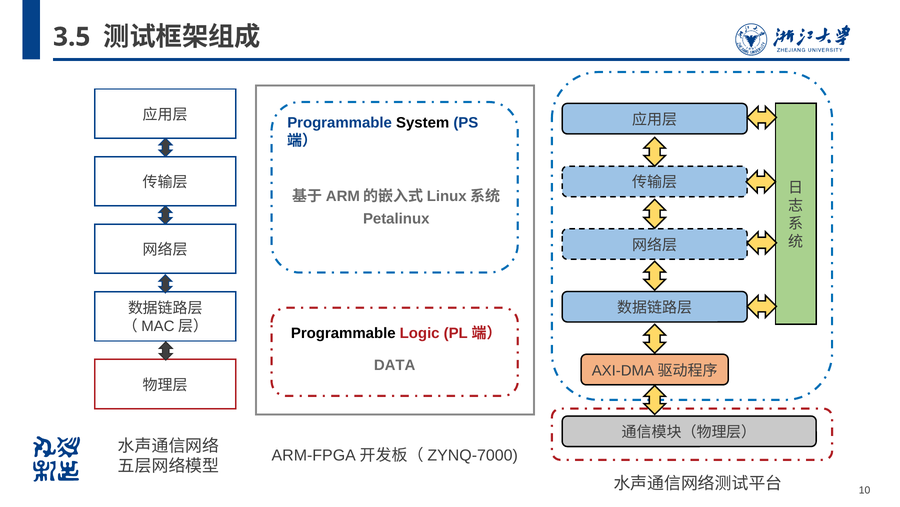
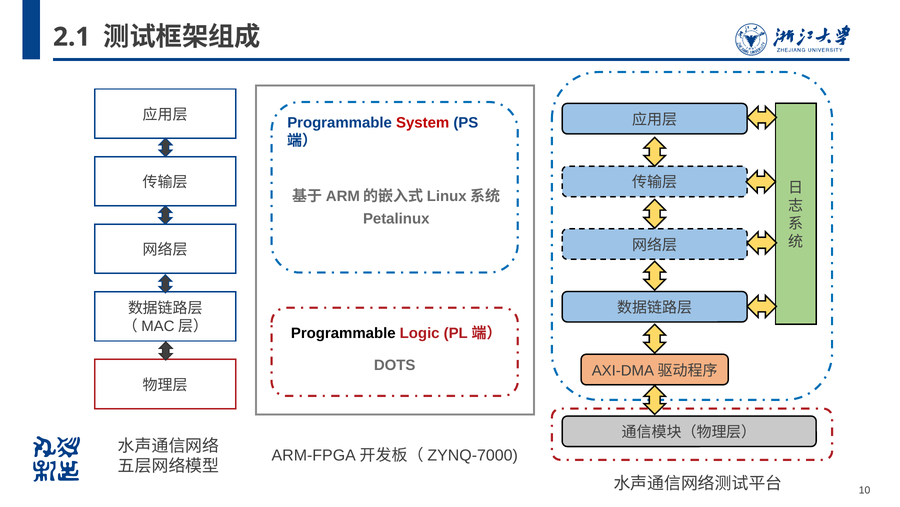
3.5: 3.5 -> 2.1
System colour: black -> red
DATA: DATA -> DOTS
